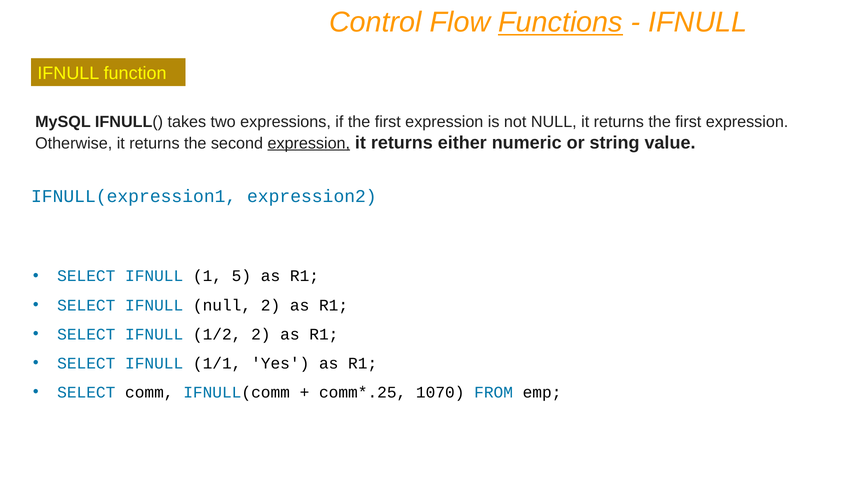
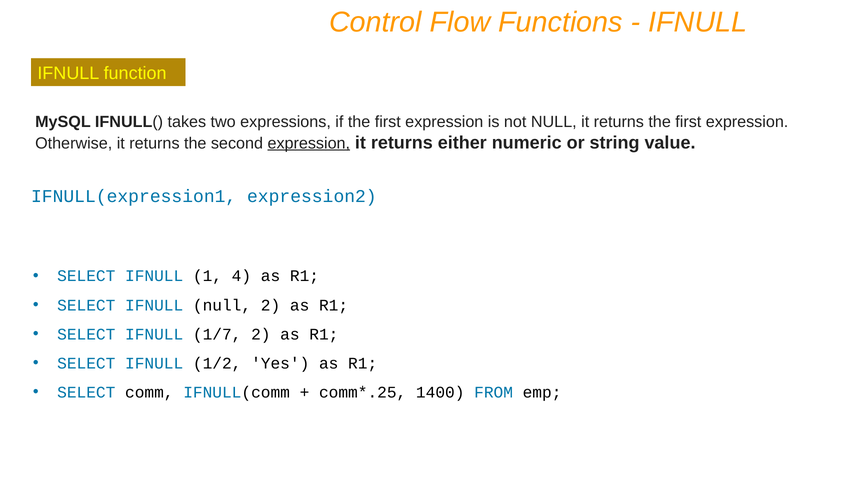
Functions underline: present -> none
5: 5 -> 4
1/2: 1/2 -> 1/7
1/1: 1/1 -> 1/2
1070: 1070 -> 1400
